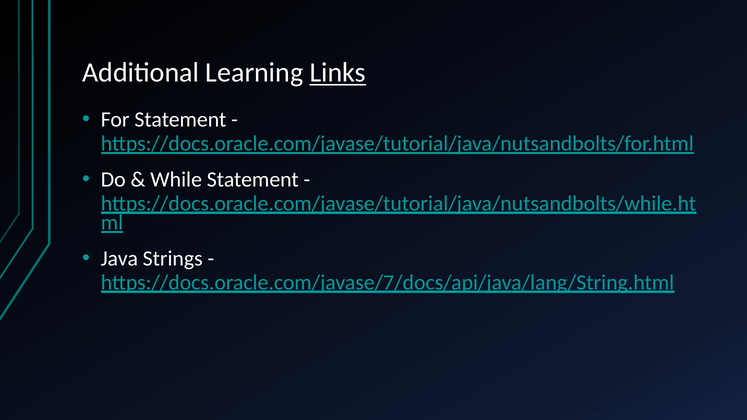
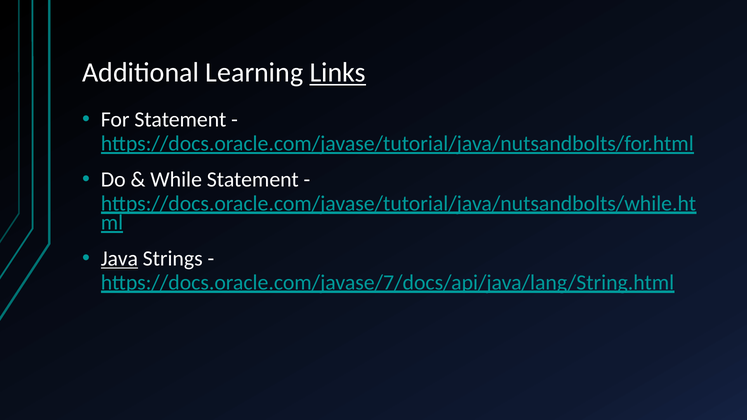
Java underline: none -> present
